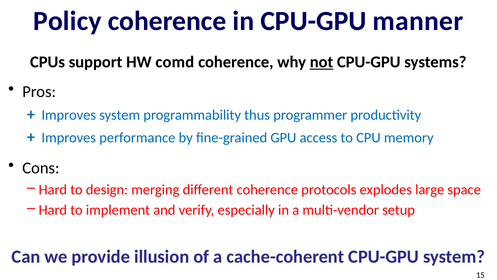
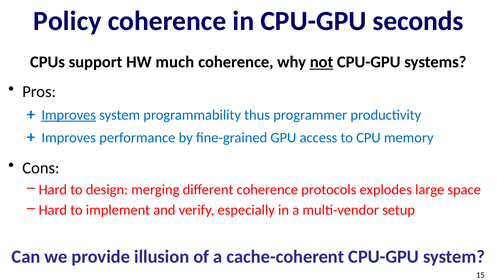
manner: manner -> seconds
comd: comd -> much
Improves at (69, 115) underline: none -> present
